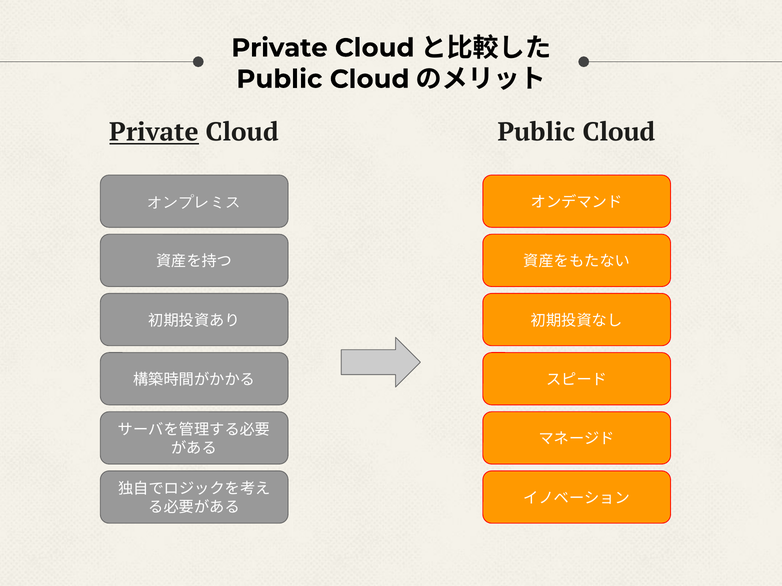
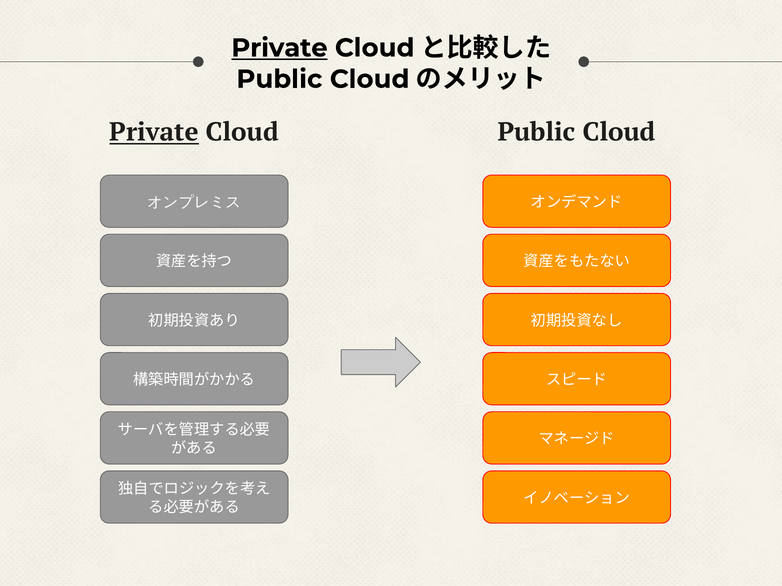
Private at (279, 48) underline: none -> present
